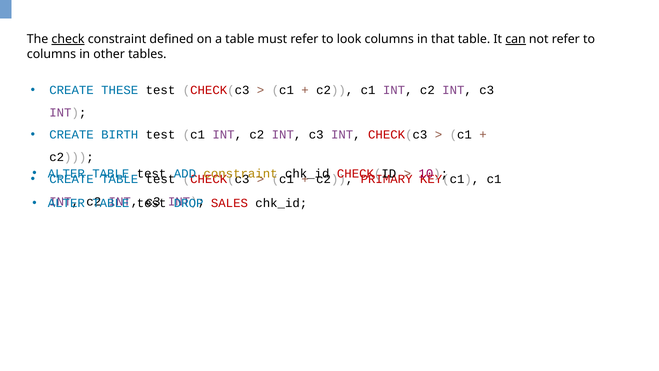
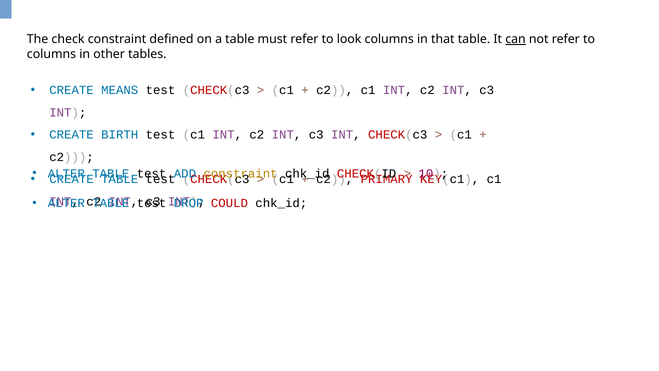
check underline: present -> none
THESE: THESE -> MEANS
SALES: SALES -> COULD
